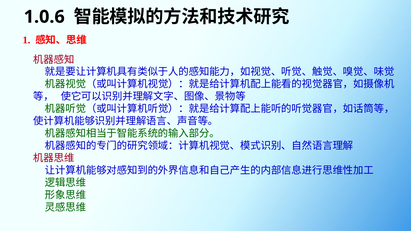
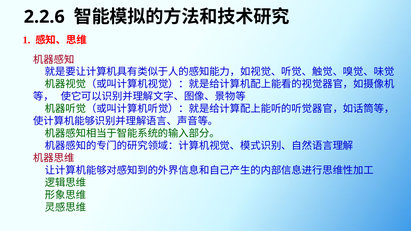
1.0.6: 1.0.6 -> 2.2.6
